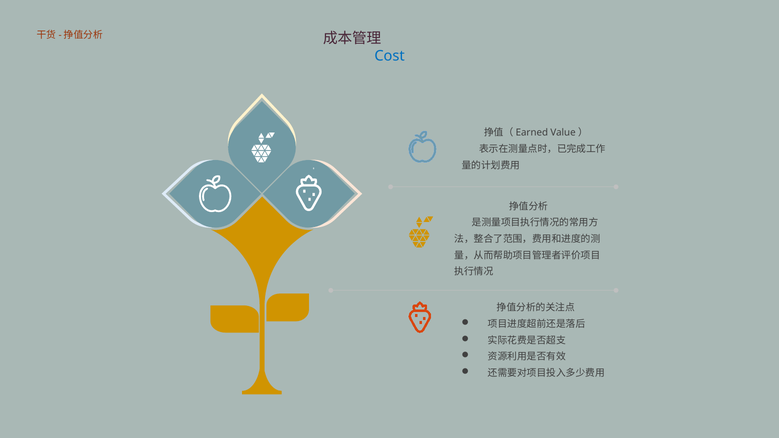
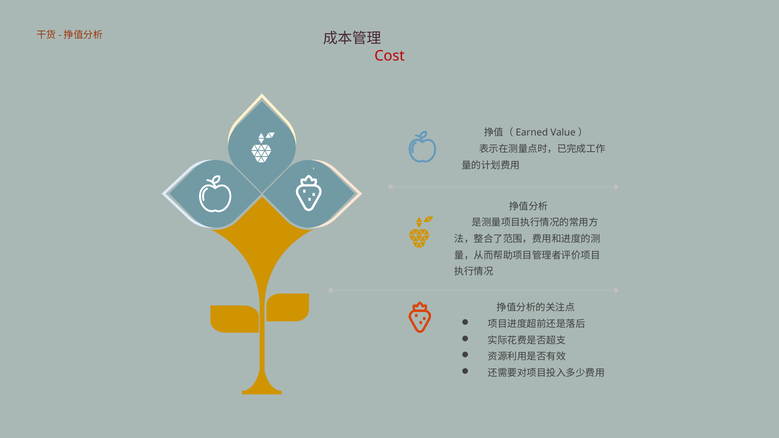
Cost colour: blue -> red
